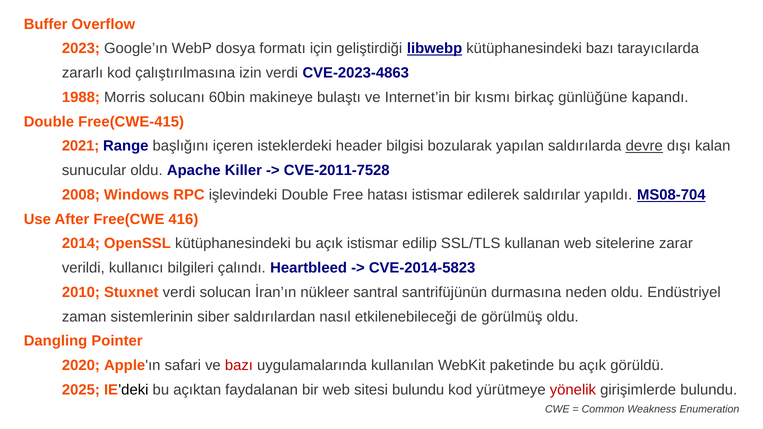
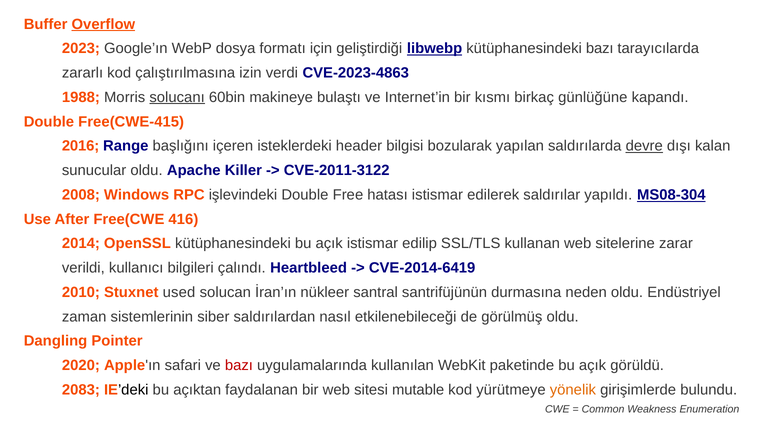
Overflow underline: none -> present
solucanı underline: none -> present
2021: 2021 -> 2016
CVE-2011-7528: CVE-2011-7528 -> CVE-2011-3122
MS08-704: MS08-704 -> MS08-304
CVE-2014-5823: CVE-2014-5823 -> CVE-2014-6419
Stuxnet verdi: verdi -> used
2025: 2025 -> 2083
sitesi bulundu: bulundu -> mutable
yönelik colour: red -> orange
